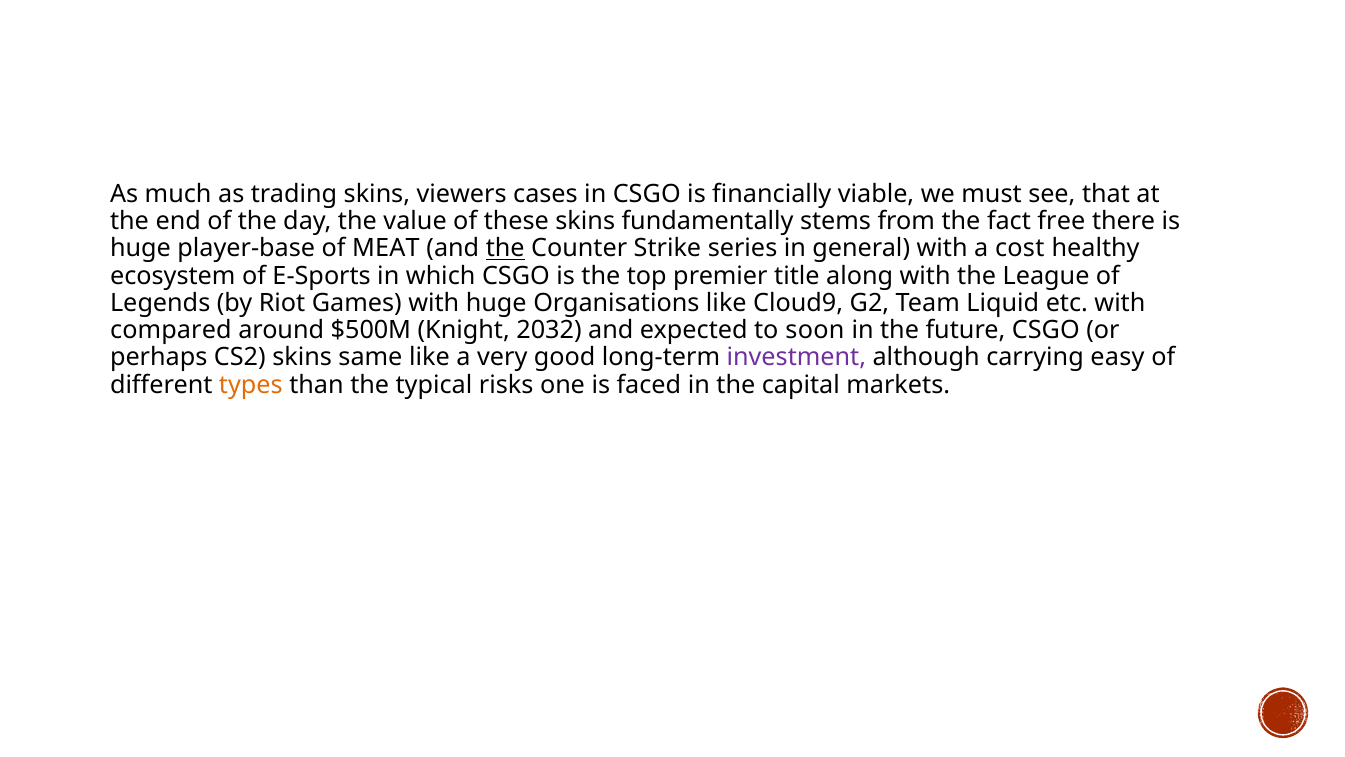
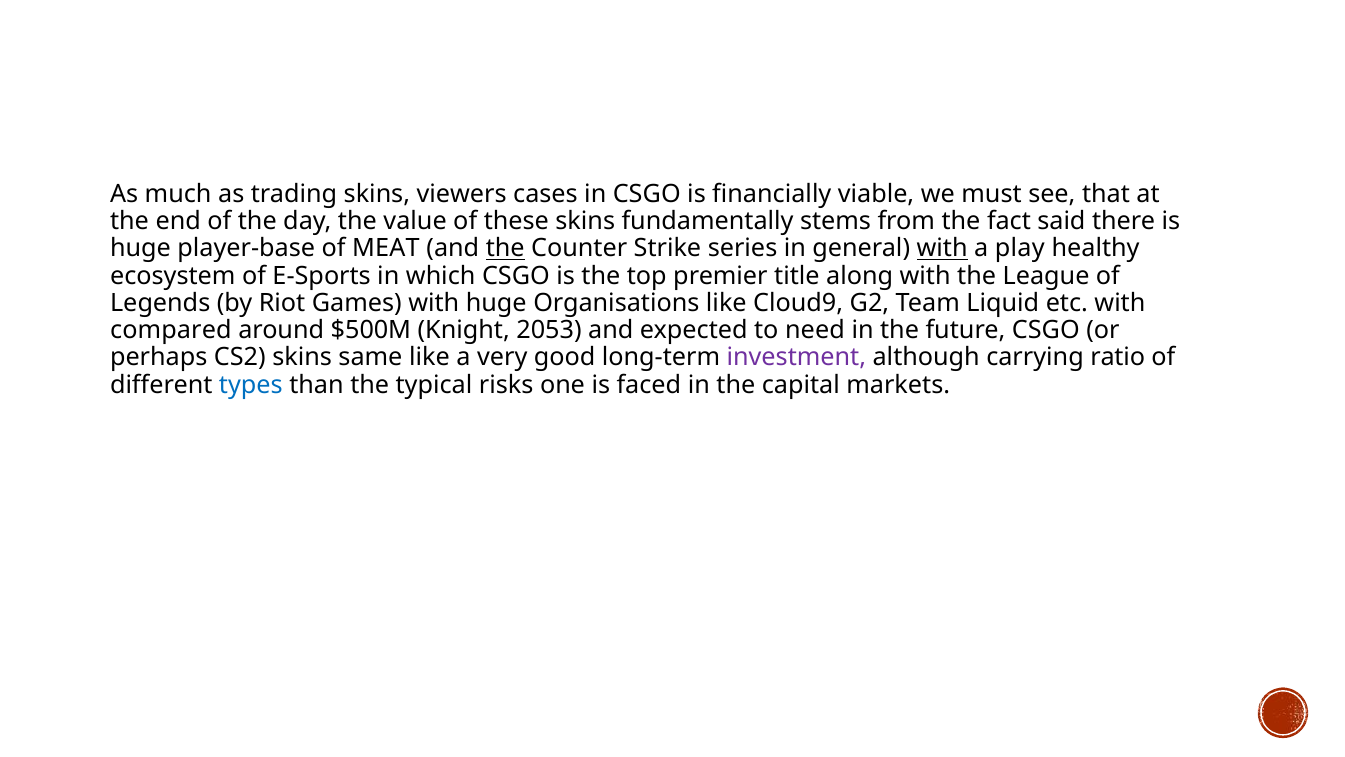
free: free -> said
with at (942, 248) underline: none -> present
cost: cost -> play
2032: 2032 -> 2053
soon: soon -> need
easy: easy -> ratio
types colour: orange -> blue
